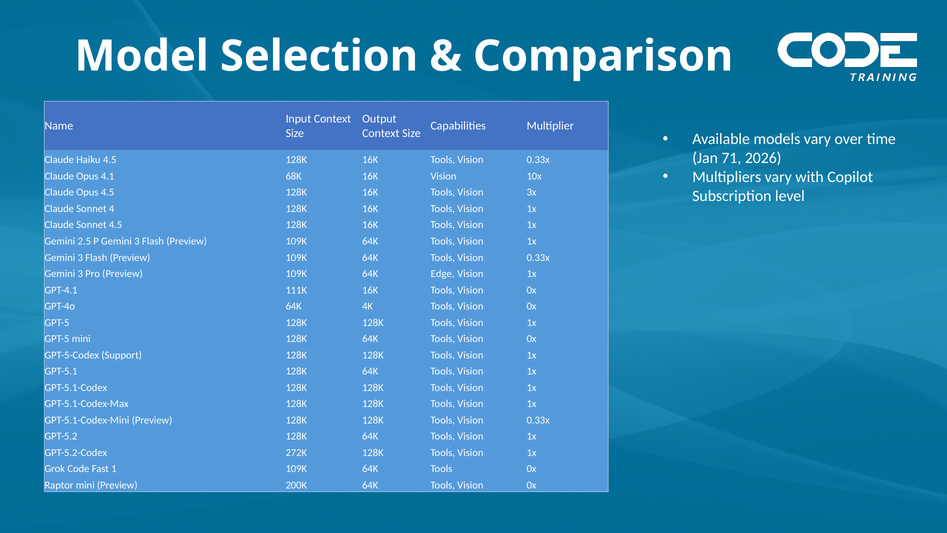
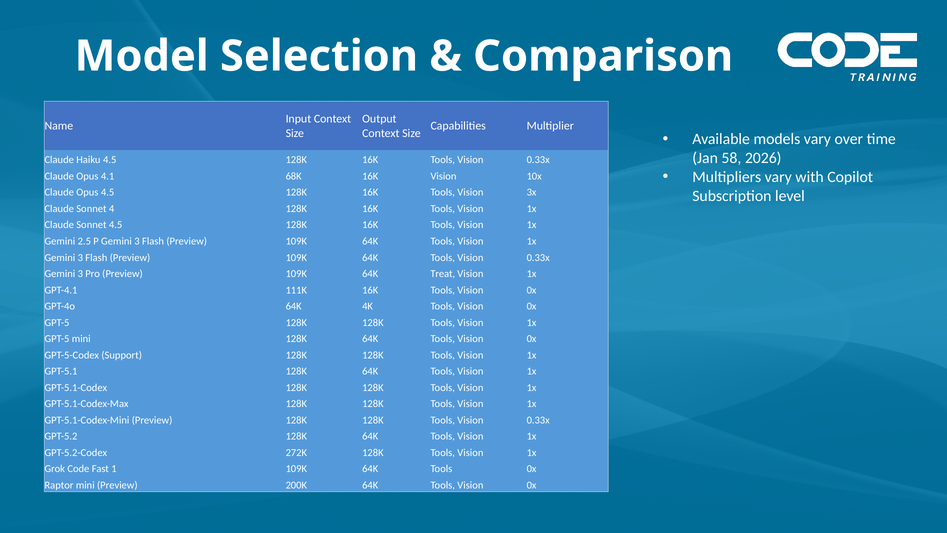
71: 71 -> 58
Edge: Edge -> Treat
